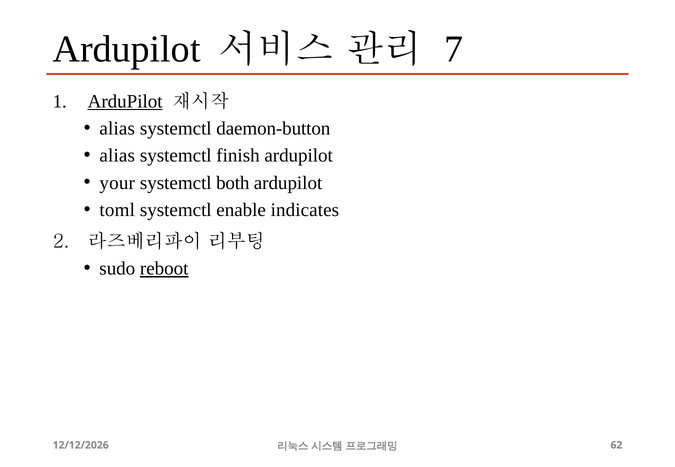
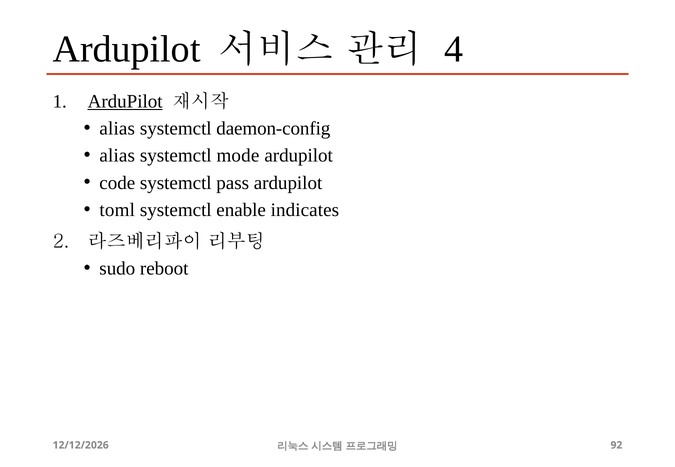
7: 7 -> 4
daemon-button: daemon-button -> daemon-config
finish: finish -> mode
your: your -> code
both: both -> pass
reboot underline: present -> none
62: 62 -> 92
